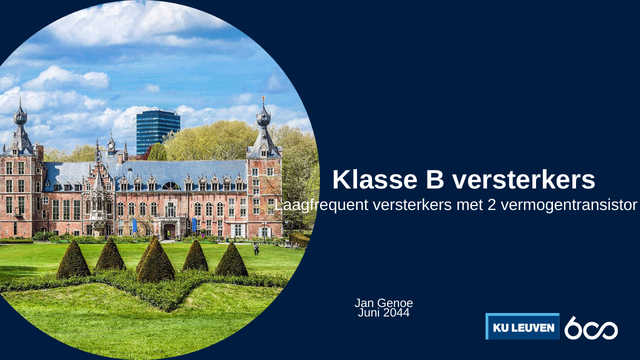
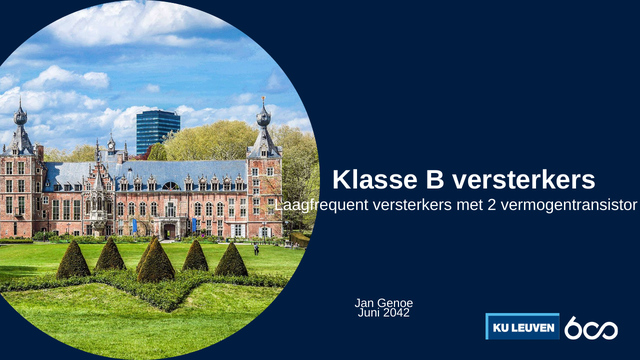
2044: 2044 -> 2042
